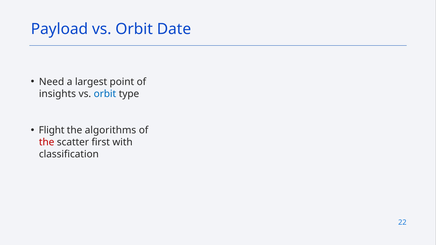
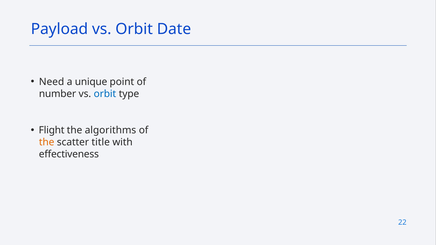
largest: largest -> unique
insights: insights -> number
the at (47, 142) colour: red -> orange
first: first -> title
classification: classification -> effectiveness
